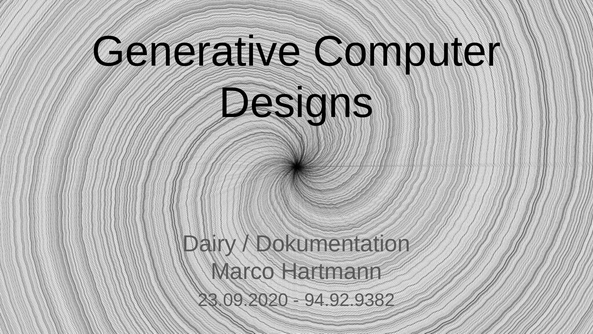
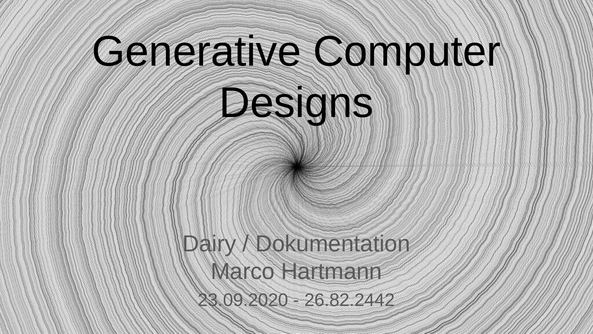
94.92.9382: 94.92.9382 -> 26.82.2442
